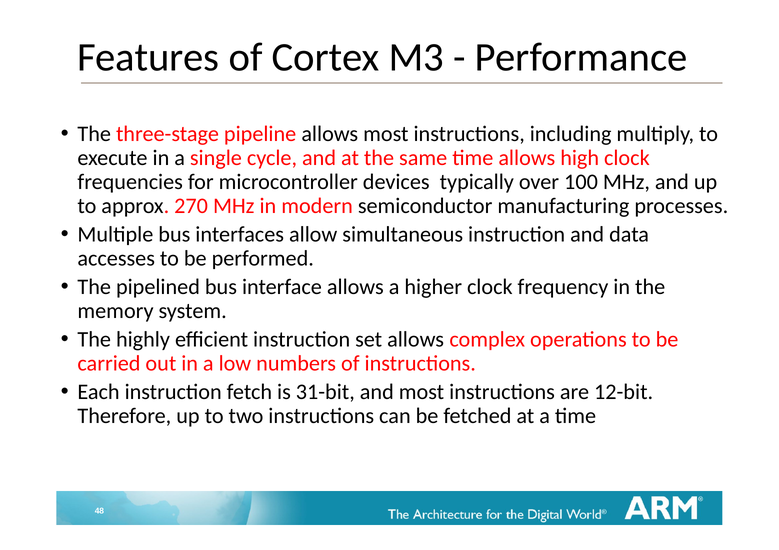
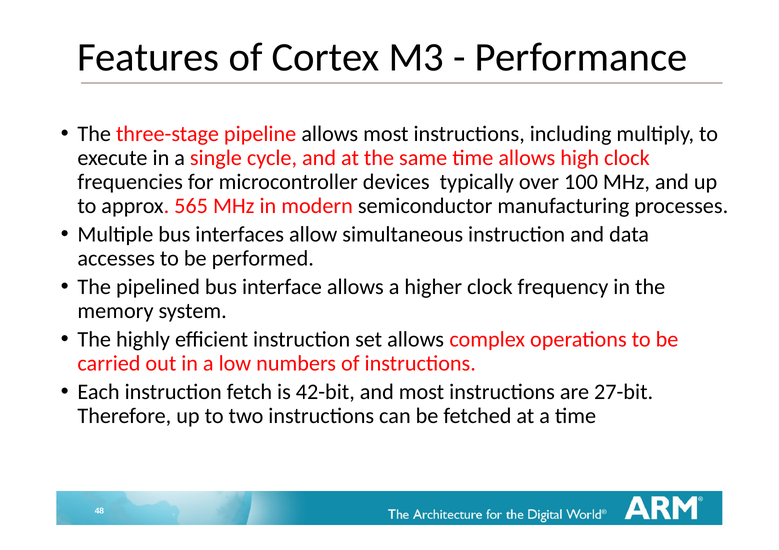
270: 270 -> 565
31-bit: 31-bit -> 42-bit
12-bit: 12-bit -> 27-bit
